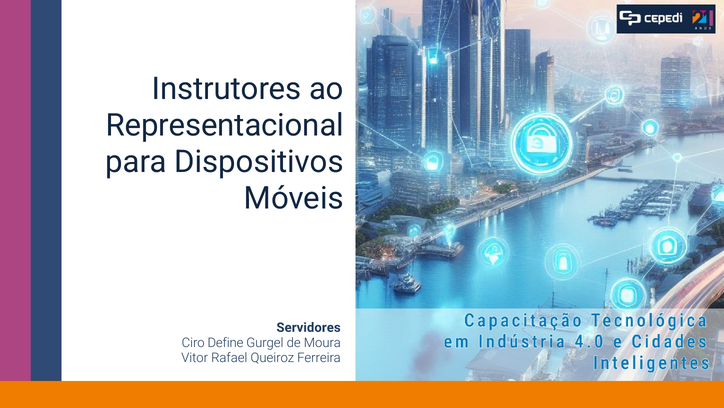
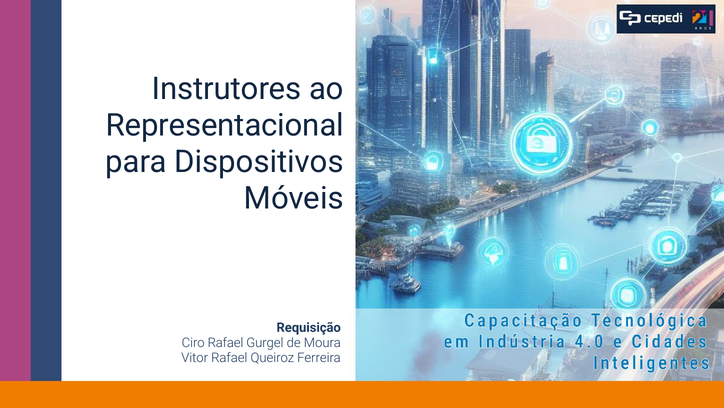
Servidores: Servidores -> Requisição
Ciro Define: Define -> Rafael
